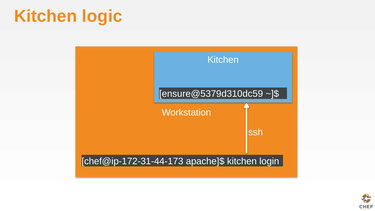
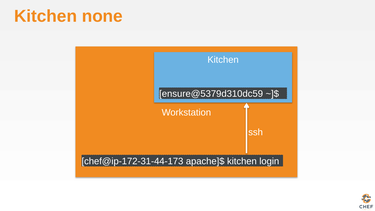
logic: logic -> none
